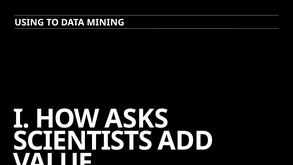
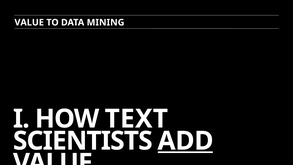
USING at (29, 22): USING -> VALUE
ASKS: ASKS -> TEXT
ADD underline: none -> present
